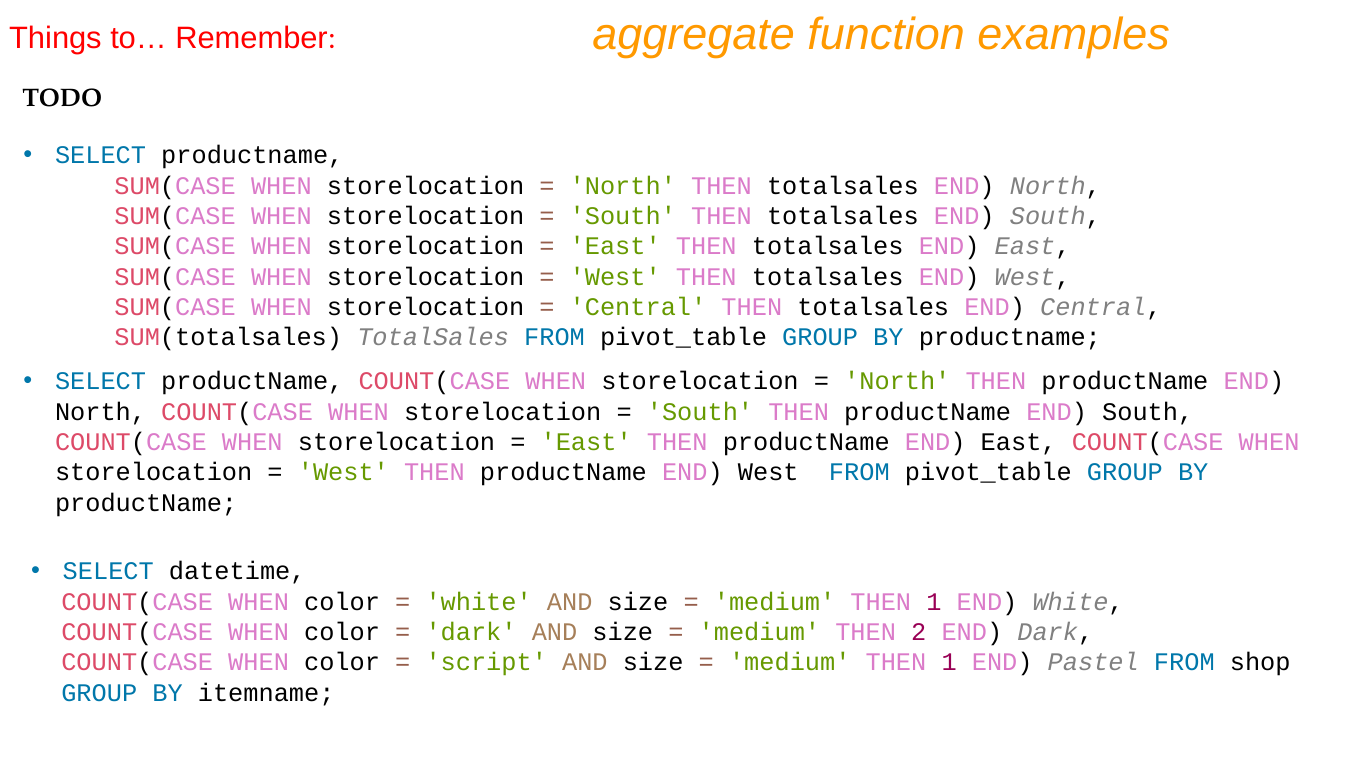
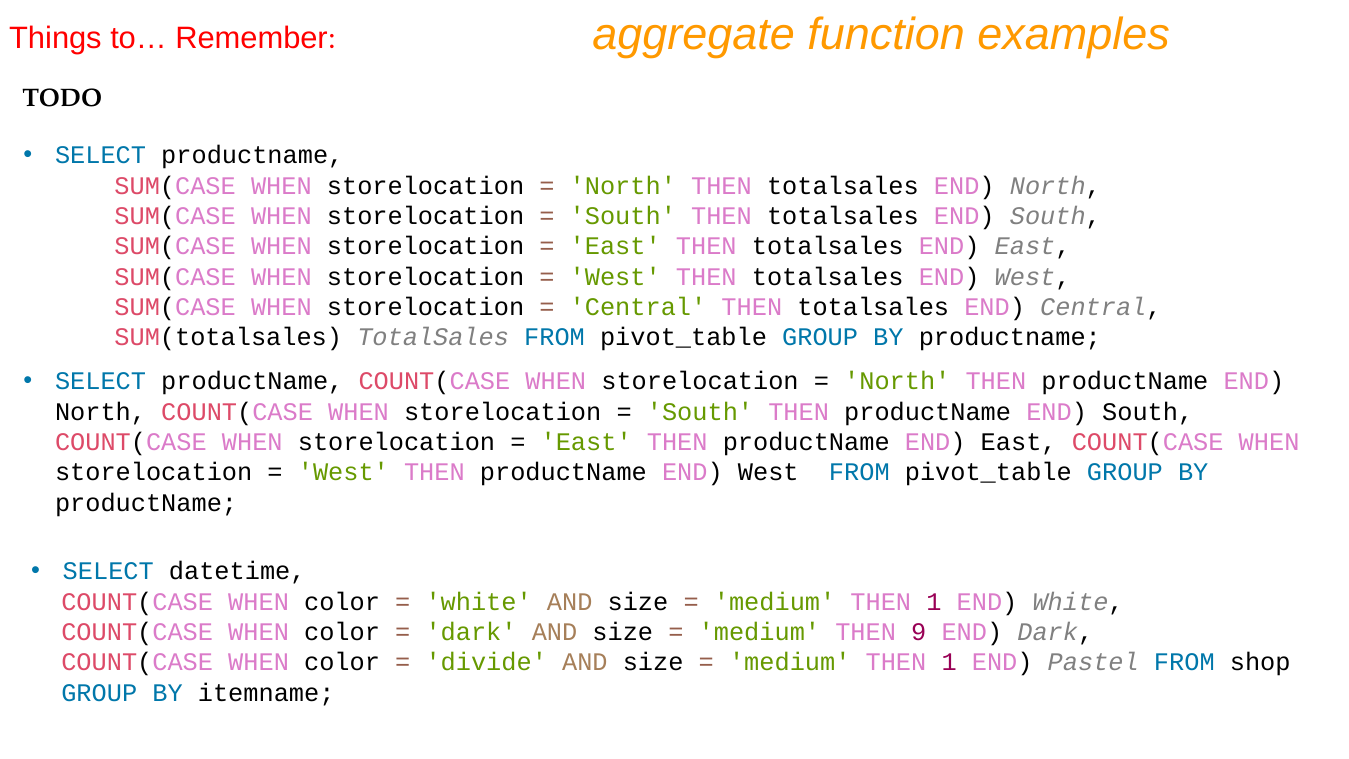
2: 2 -> 9
script: script -> divide
